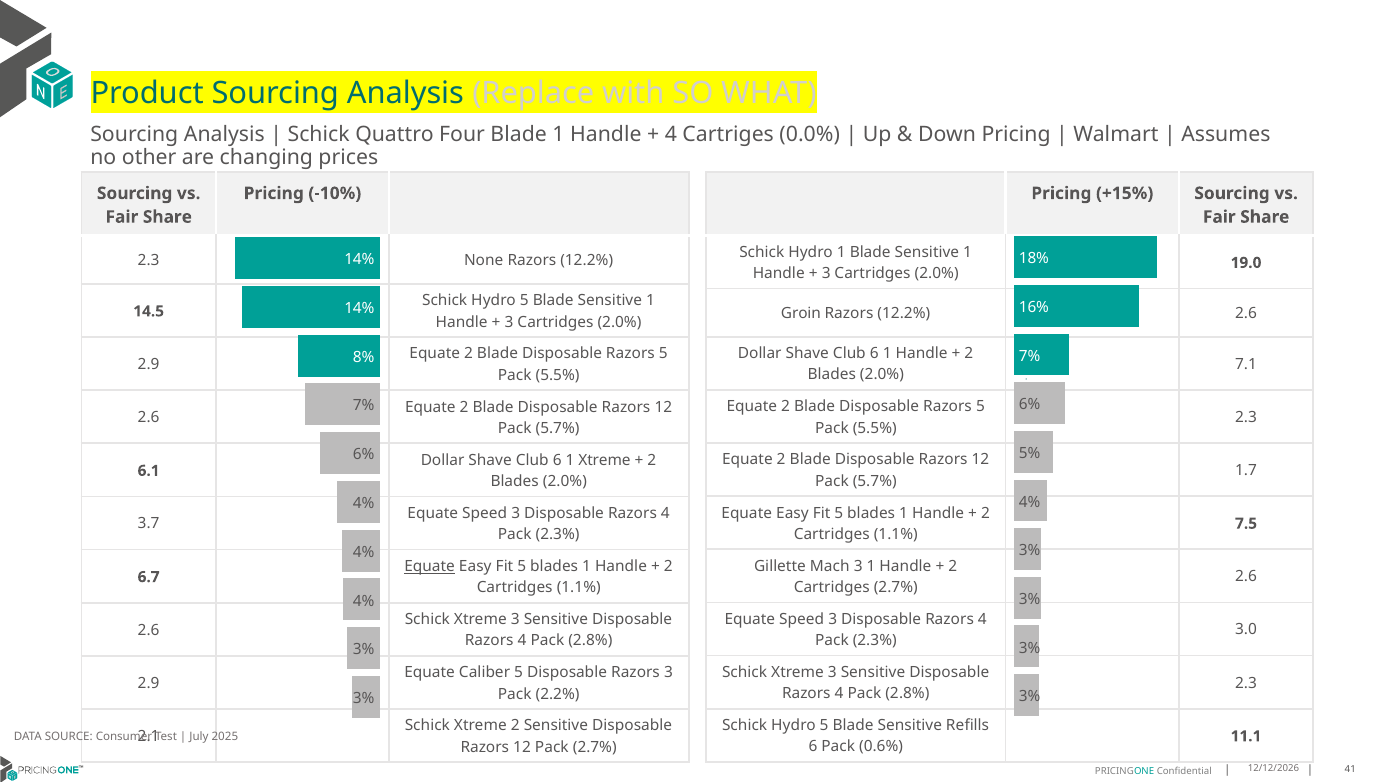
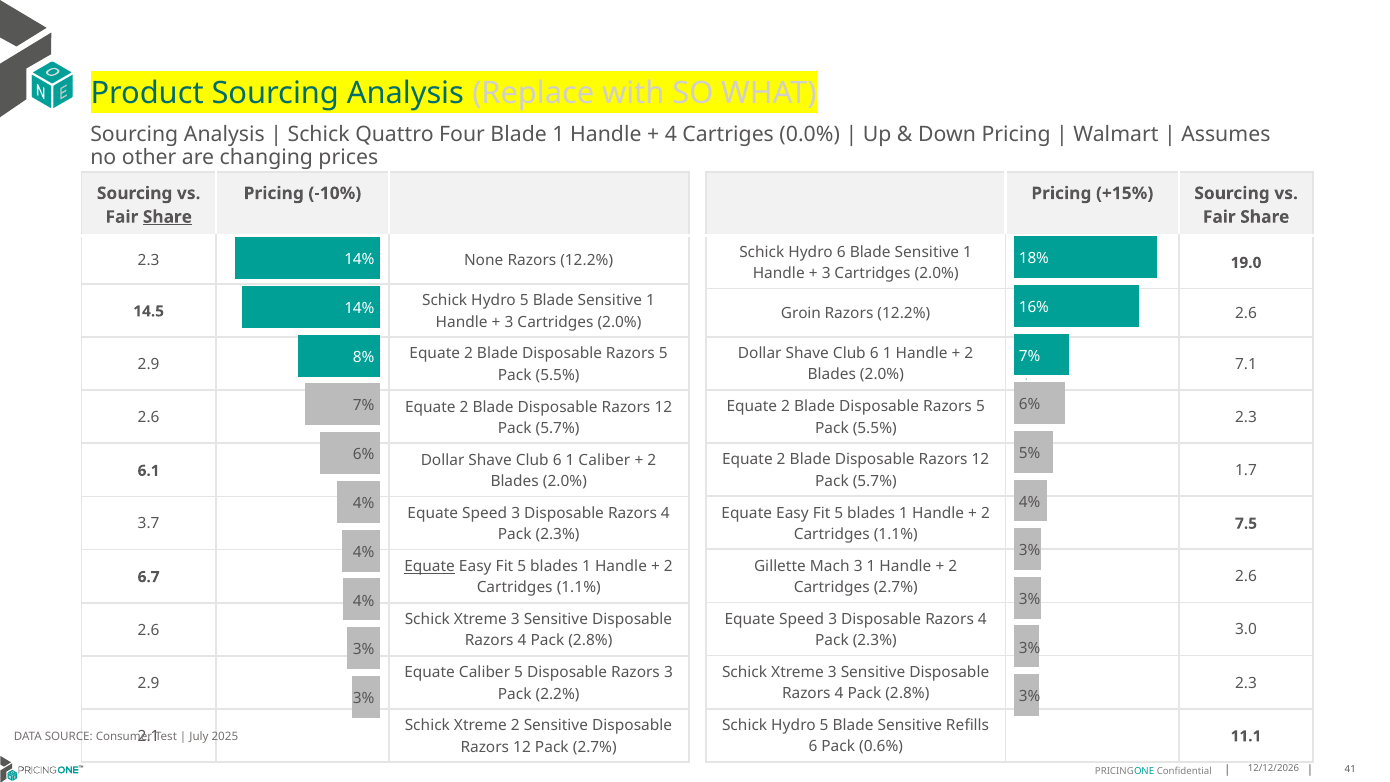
Share at (167, 217) underline: none -> present
Hydro 1: 1 -> 6
1 Xtreme: Xtreme -> Caliber
